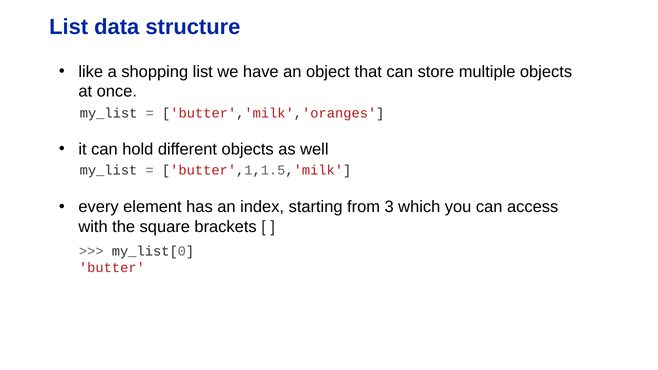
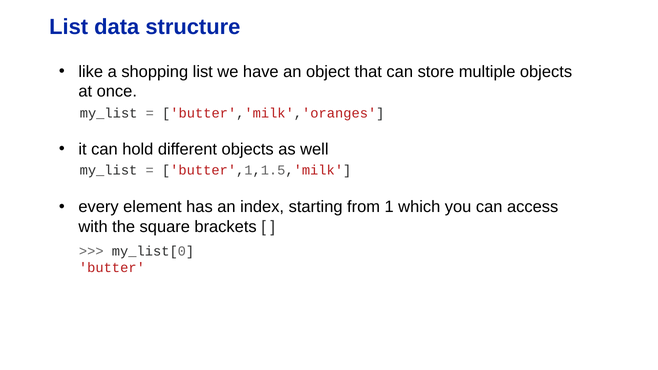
3: 3 -> 1
